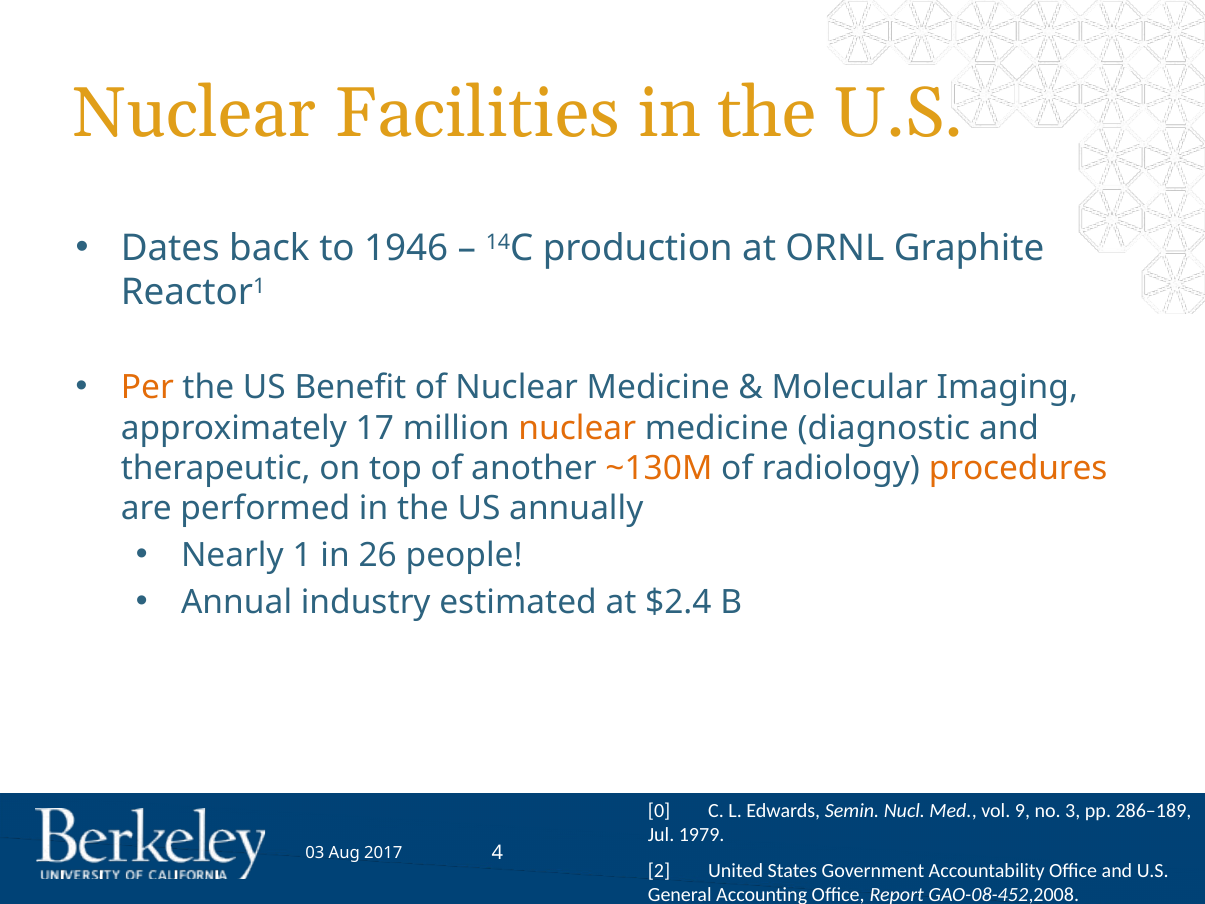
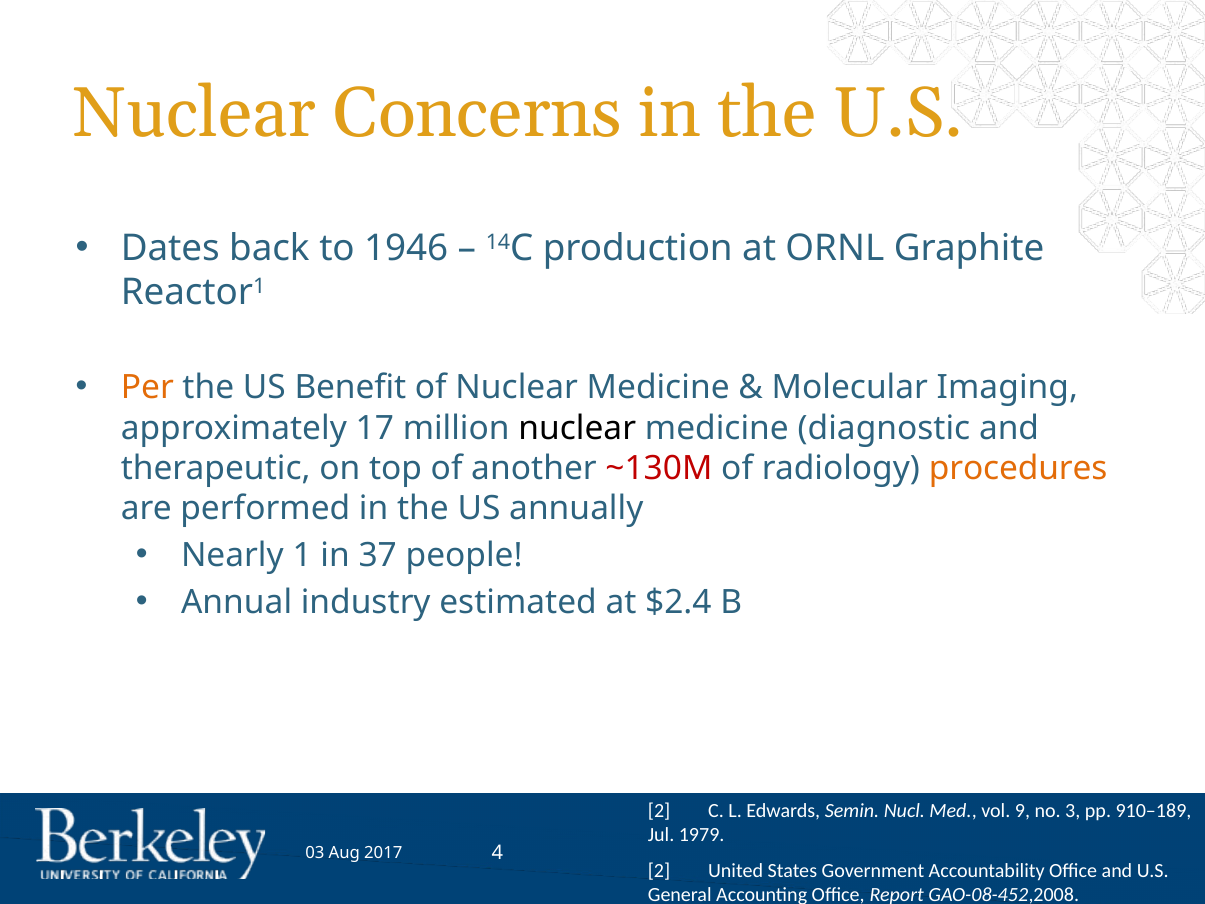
Facilities: Facilities -> Concerns
nuclear at (577, 428) colour: orange -> black
~130M colour: orange -> red
26: 26 -> 37
0 at (659, 810): 0 -> 2
286–189: 286–189 -> 910–189
